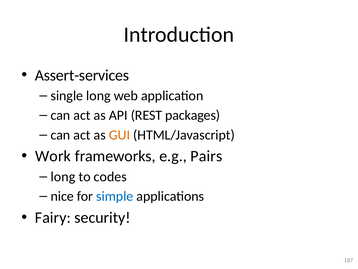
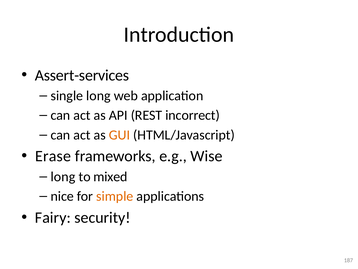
packages: packages -> incorrect
Work: Work -> Erase
Pairs: Pairs -> Wise
codes: codes -> mixed
simple colour: blue -> orange
